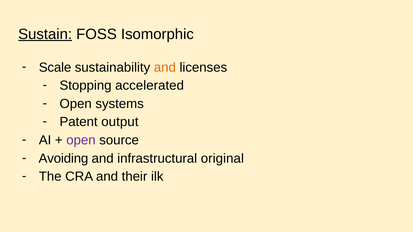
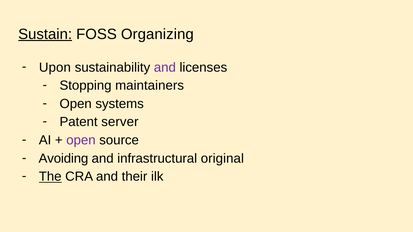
Isomorphic: Isomorphic -> Organizing
Scale: Scale -> Upon
and at (165, 67) colour: orange -> purple
accelerated: accelerated -> maintainers
output: output -> server
The underline: none -> present
